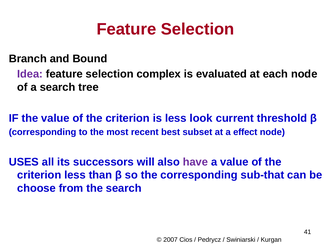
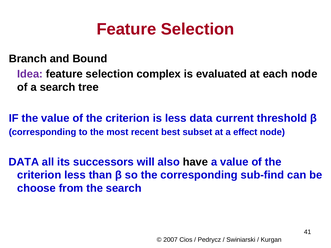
less look: look -> data
USES at (24, 162): USES -> DATA
have colour: purple -> black
sub-that: sub-that -> sub-find
